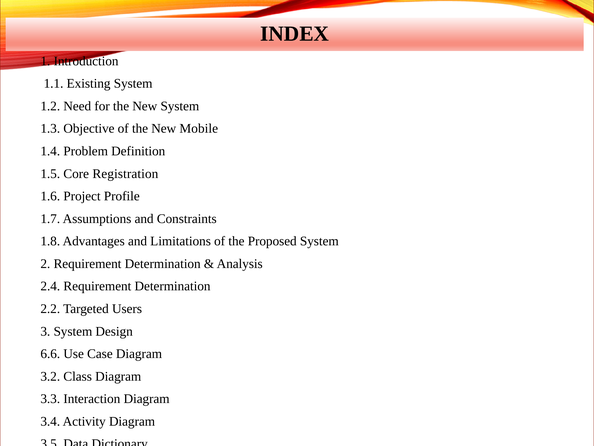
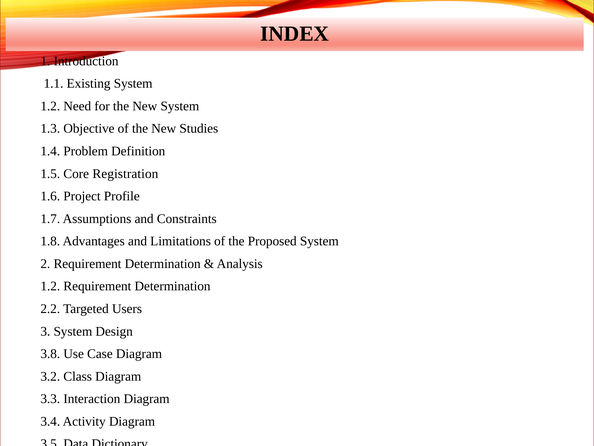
Mobile: Mobile -> Studies
2.4 at (50, 286): 2.4 -> 1.2
6.6: 6.6 -> 3.8
